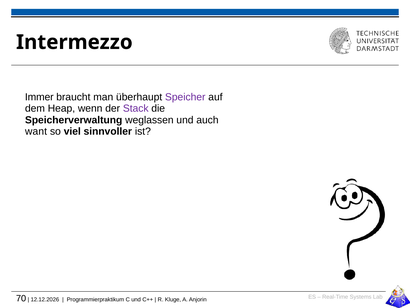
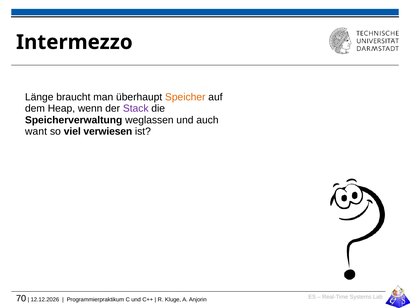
Immer: Immer -> Länge
Speicher colour: purple -> orange
sinnvoller: sinnvoller -> verwiesen
